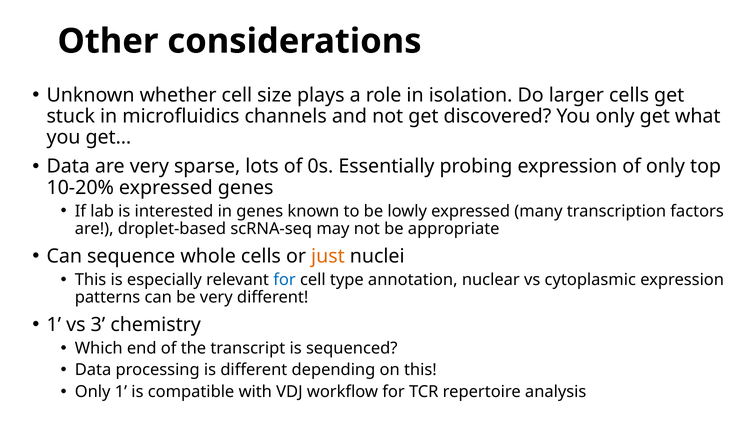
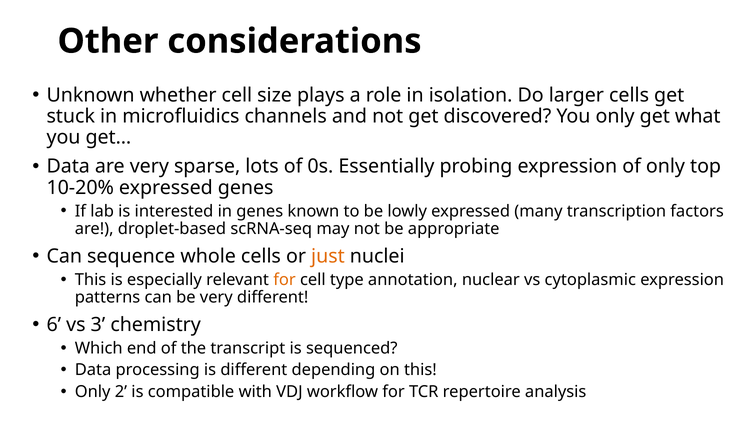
for at (284, 280) colour: blue -> orange
1 at (54, 325): 1 -> 6
Only 1: 1 -> 2
